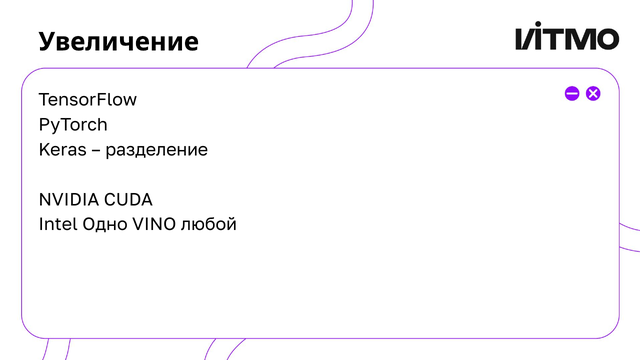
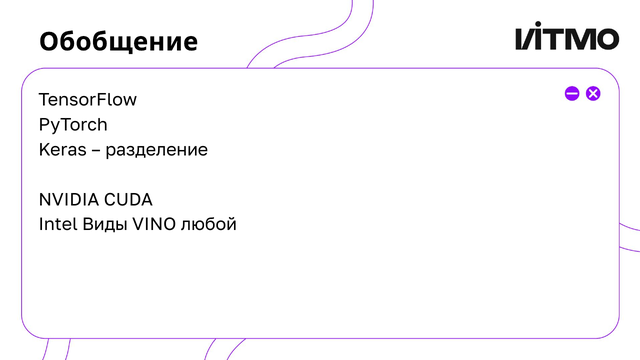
Увеличение: Увеличение -> Обобщение
Одно: Одно -> Виды
